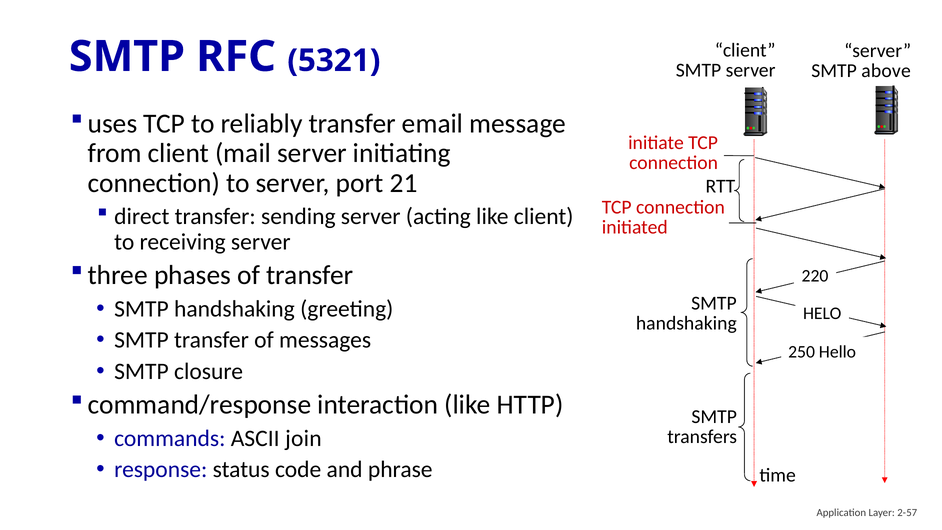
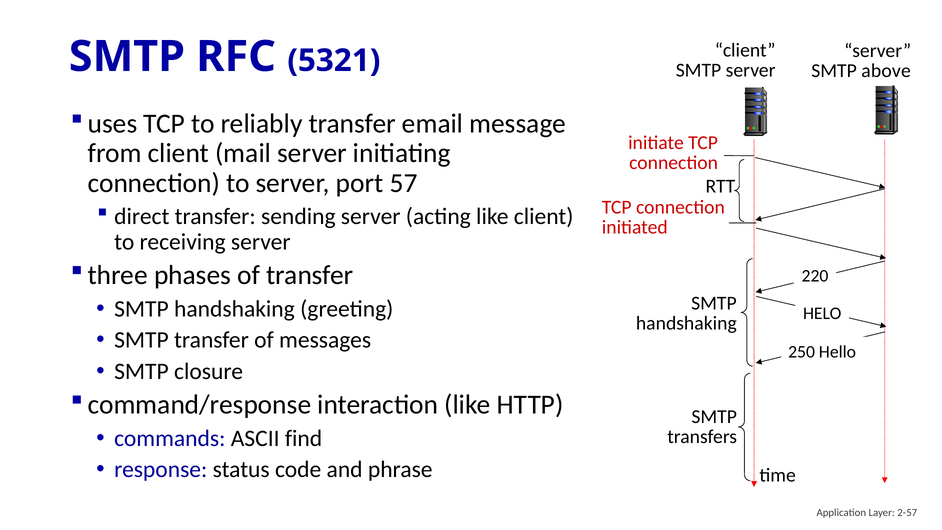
21: 21 -> 57
join: join -> find
